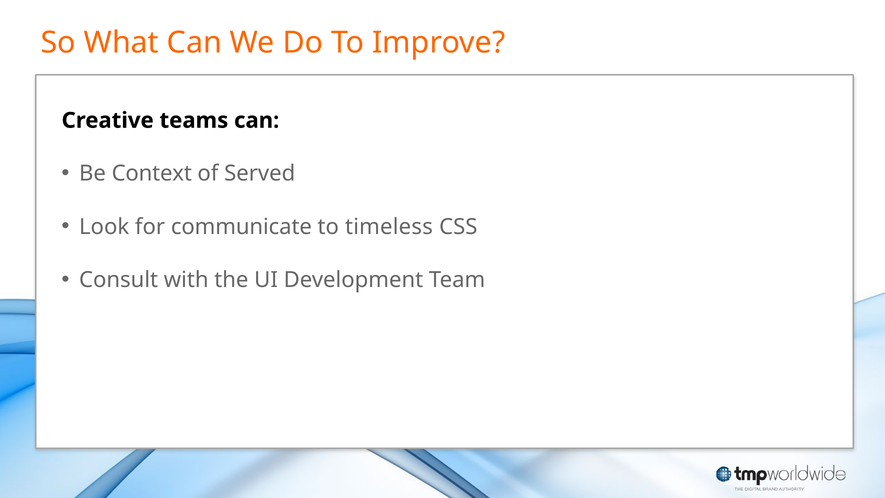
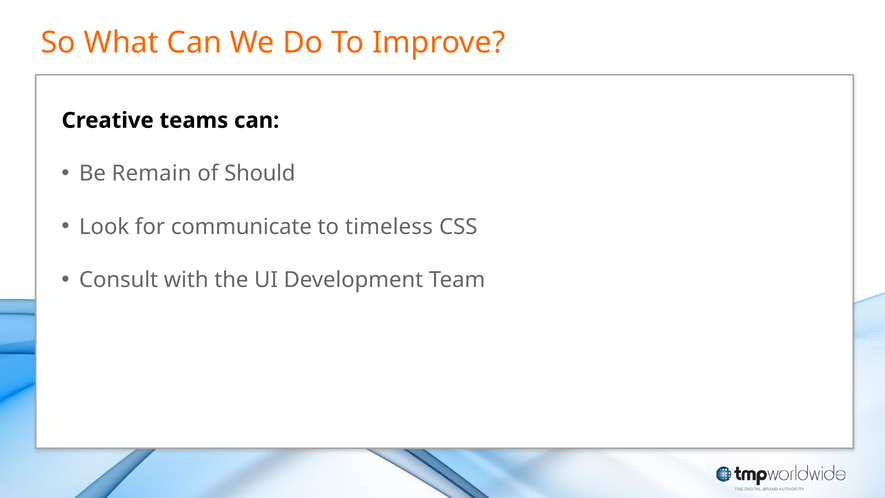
Context: Context -> Remain
Served: Served -> Should
